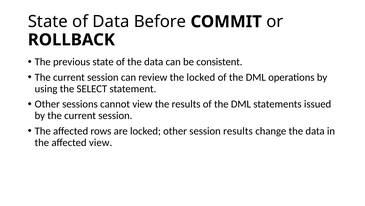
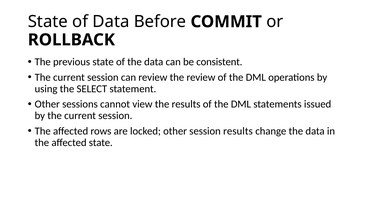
the locked: locked -> review
affected view: view -> state
